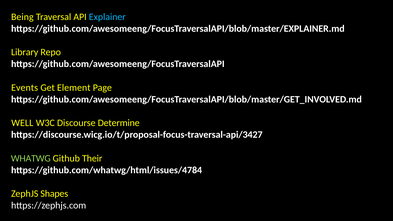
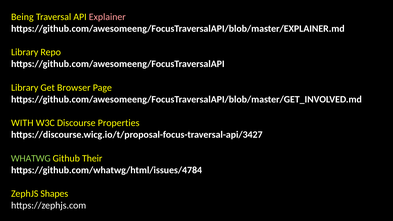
Explainer colour: light blue -> pink
Events at (25, 88): Events -> Library
Element: Element -> Browser
WELL: WELL -> WITH
Determine: Determine -> Properties
